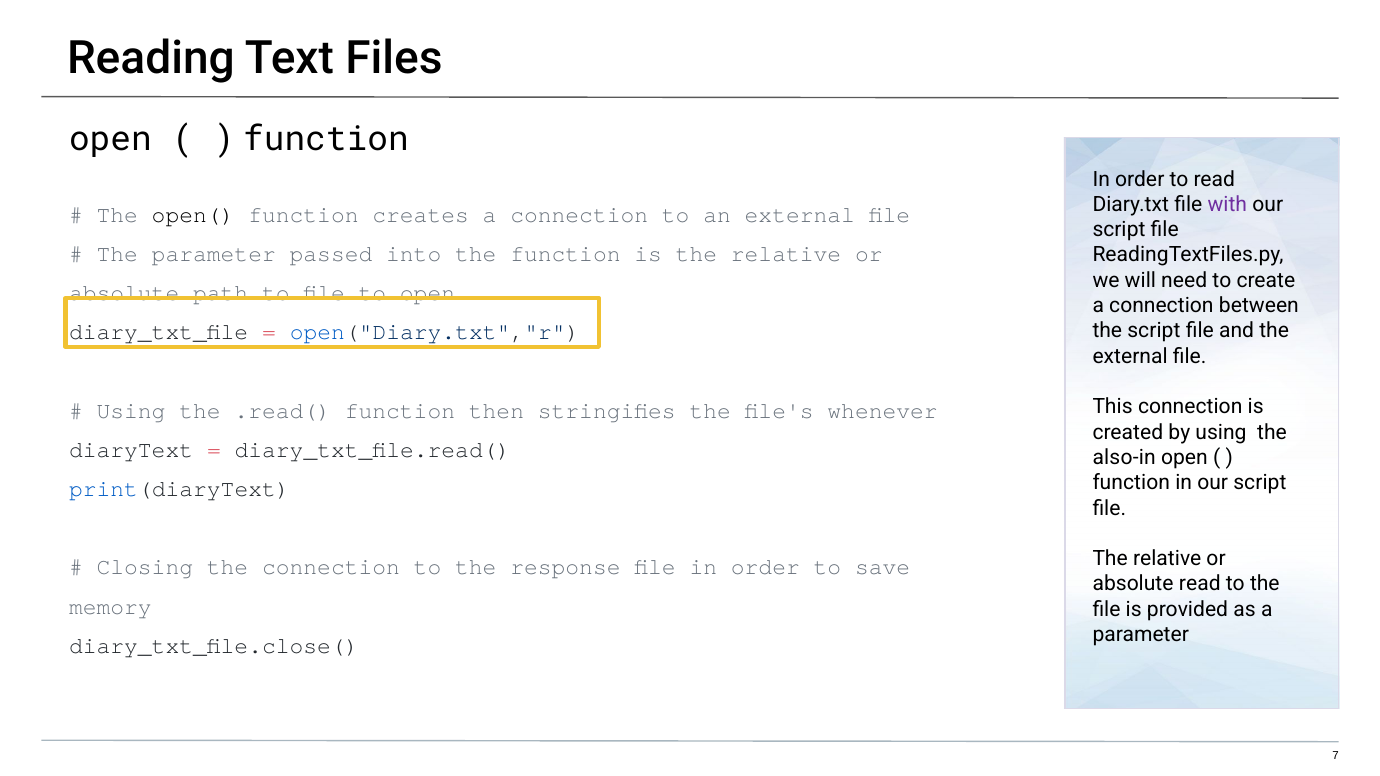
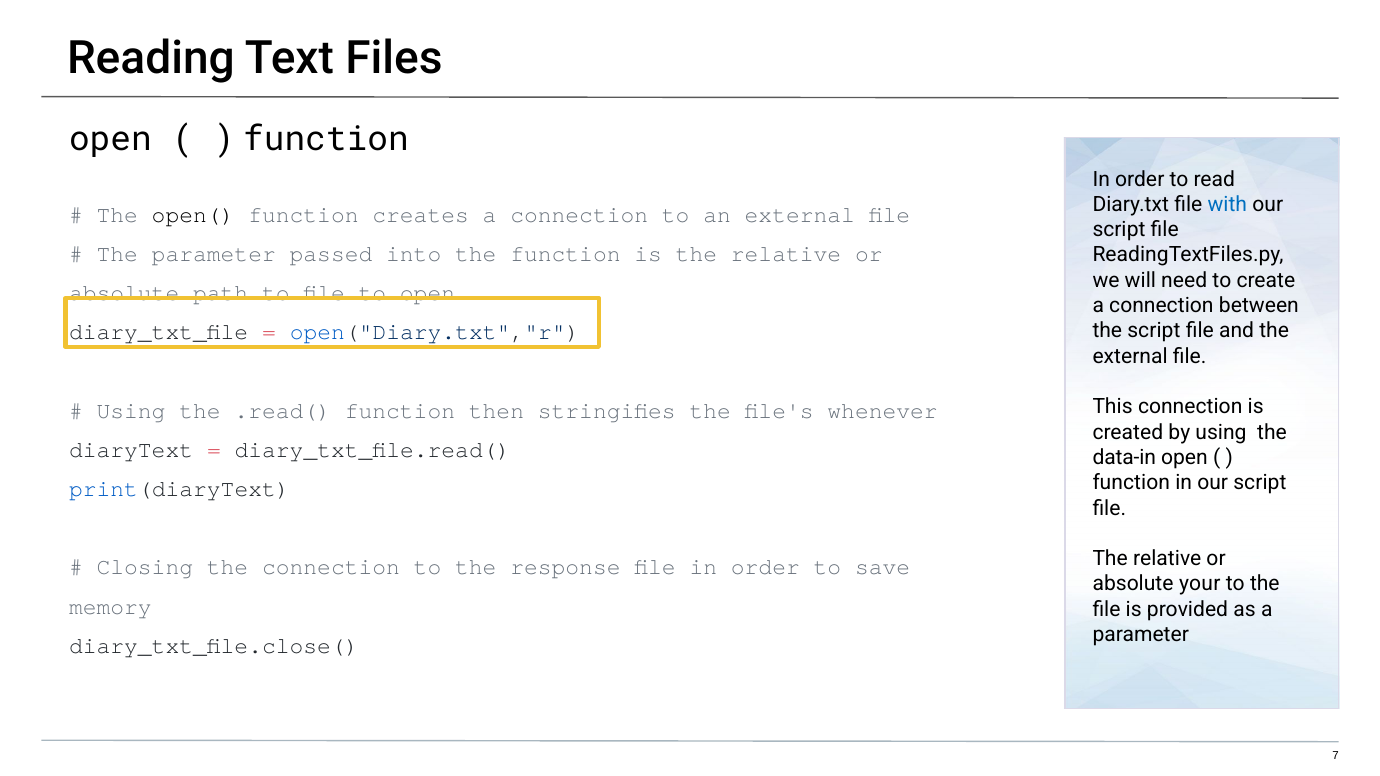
with colour: purple -> blue
also-in: also-in -> data-in
absolute read: read -> your
